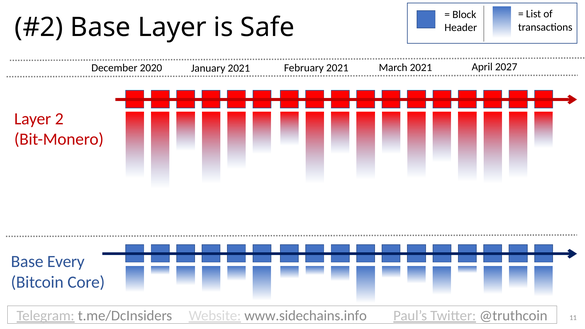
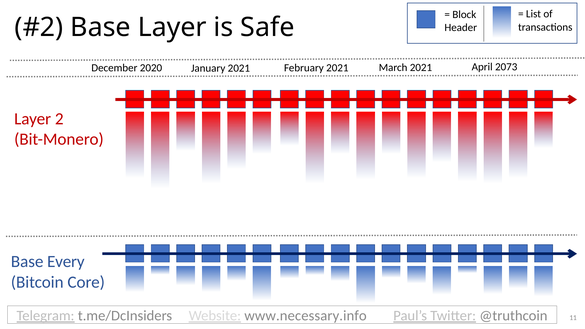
2027: 2027 -> 2073
www.sidechains.info: www.sidechains.info -> www.necessary.info
